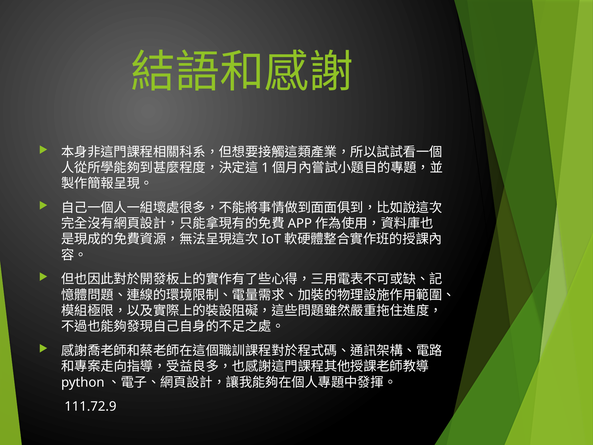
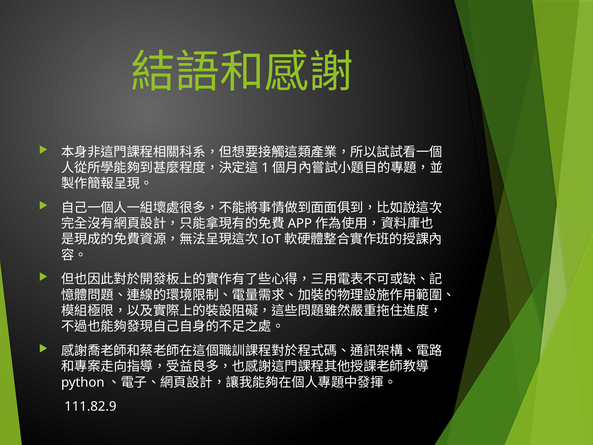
111.72.9: 111.72.9 -> 111.82.9
